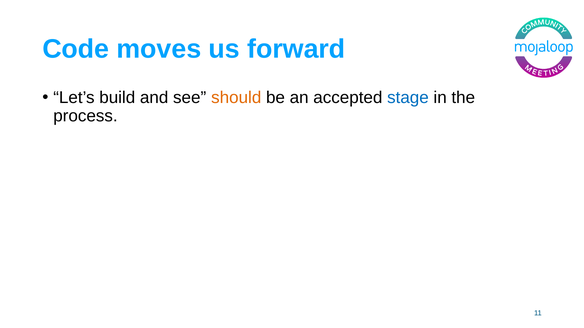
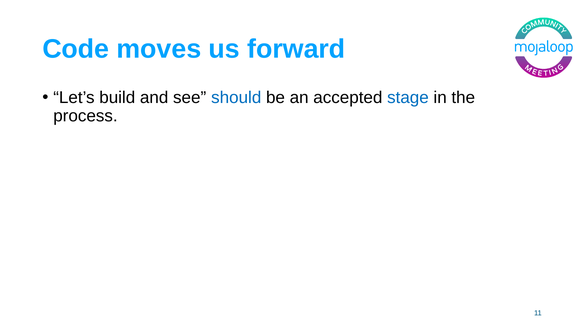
should colour: orange -> blue
